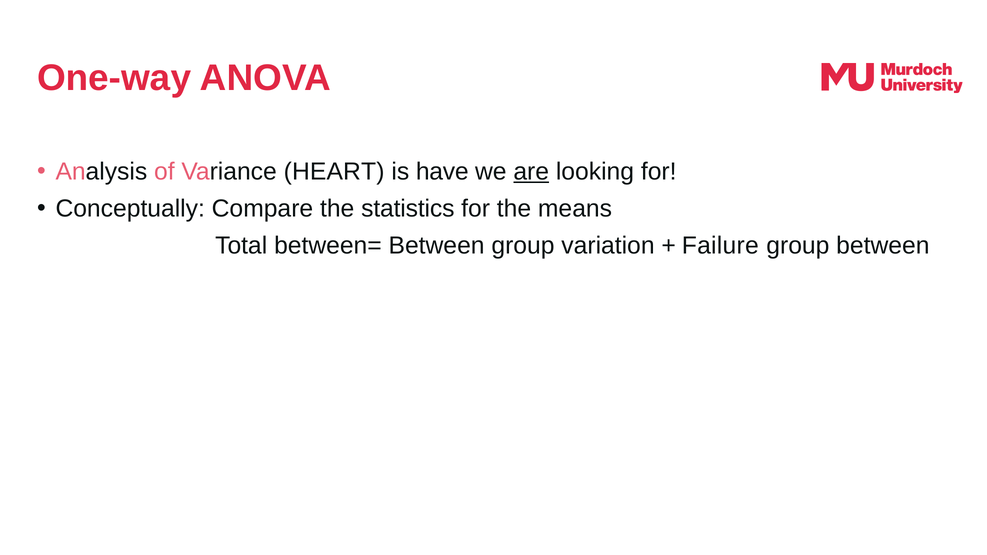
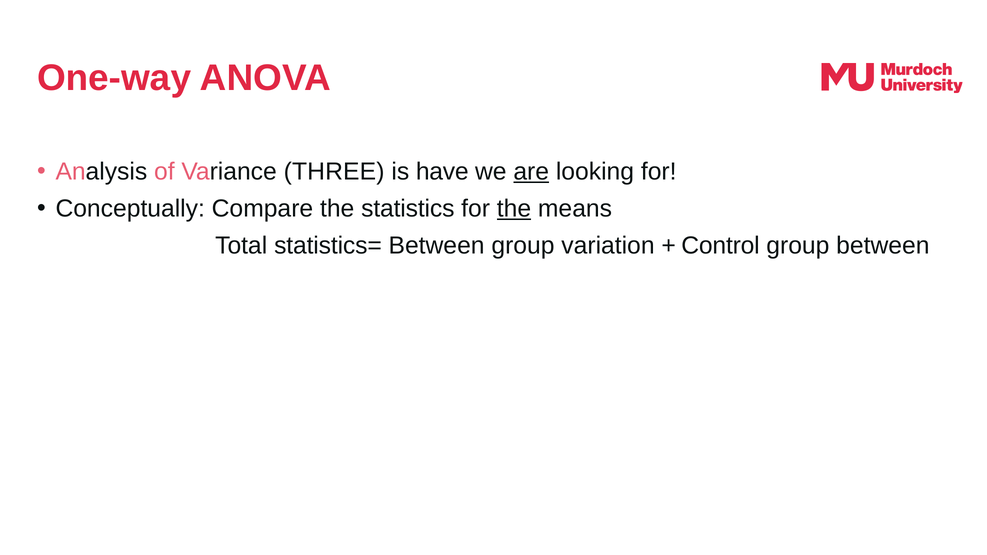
HEART: HEART -> THREE
the at (514, 209) underline: none -> present
between=: between= -> statistics=
Failure: Failure -> Control
